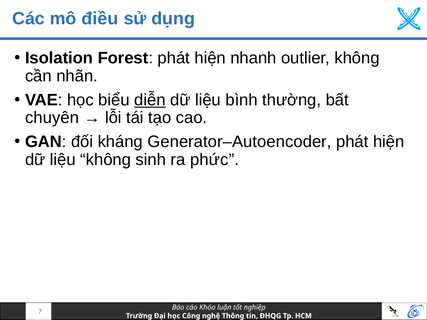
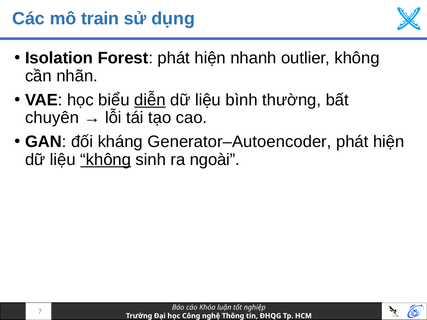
điều: điều -> train
không at (106, 160) underline: none -> present
phức: phức -> ngoài
